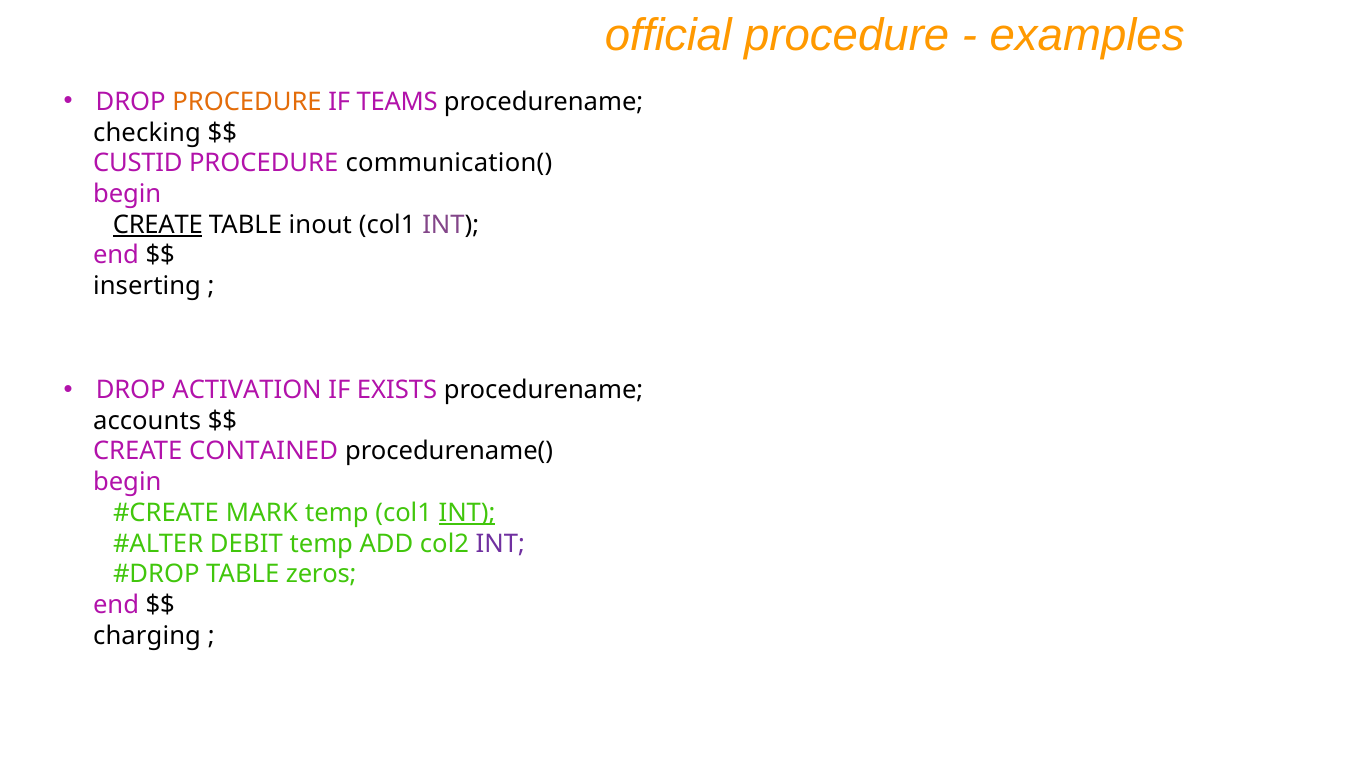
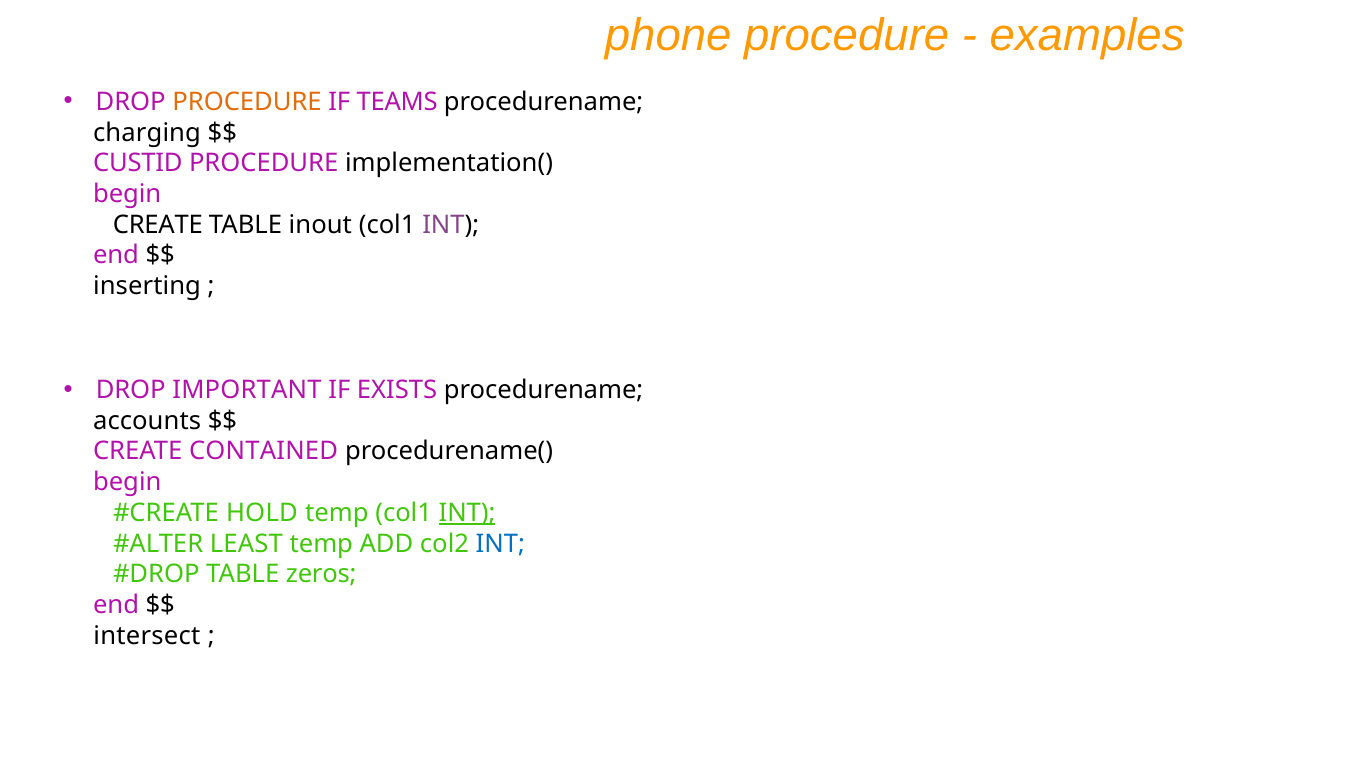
official: official -> phone
checking: checking -> charging
communication(: communication( -> implementation(
CREATE at (158, 225) underline: present -> none
ACTIVATION: ACTIVATION -> IMPORTANT
MARK: MARK -> HOLD
DEBIT: DEBIT -> LEAST
INT at (500, 544) colour: purple -> blue
charging: charging -> intersect
